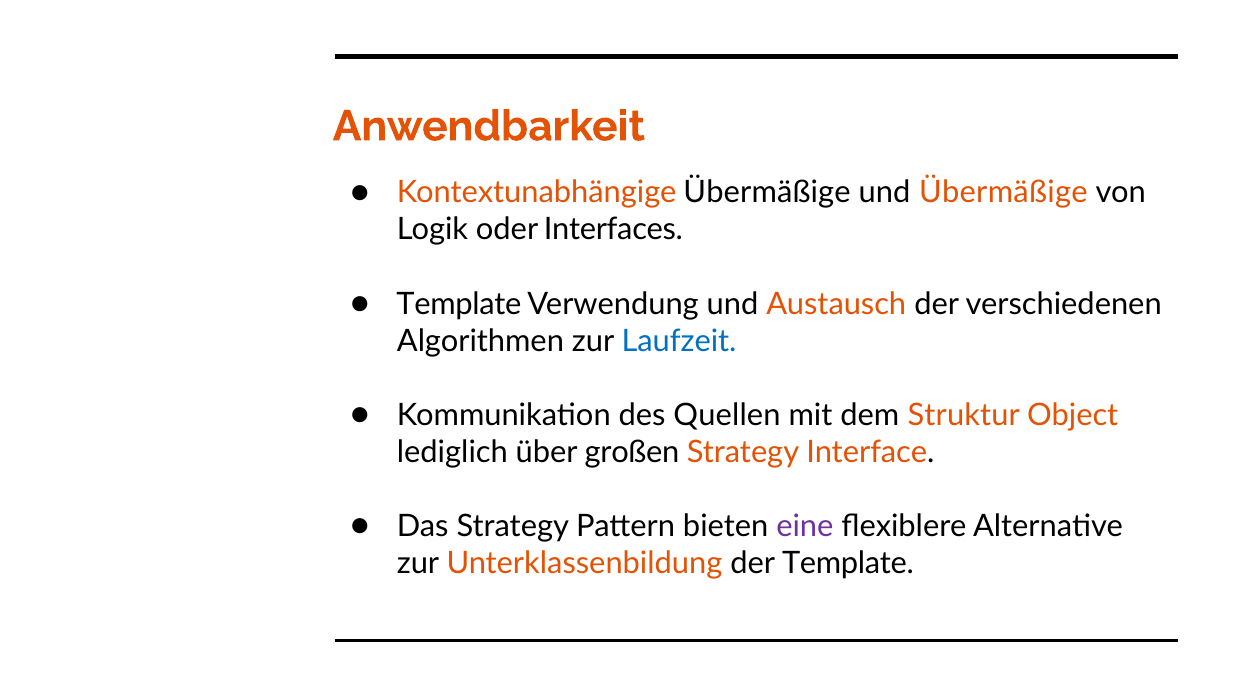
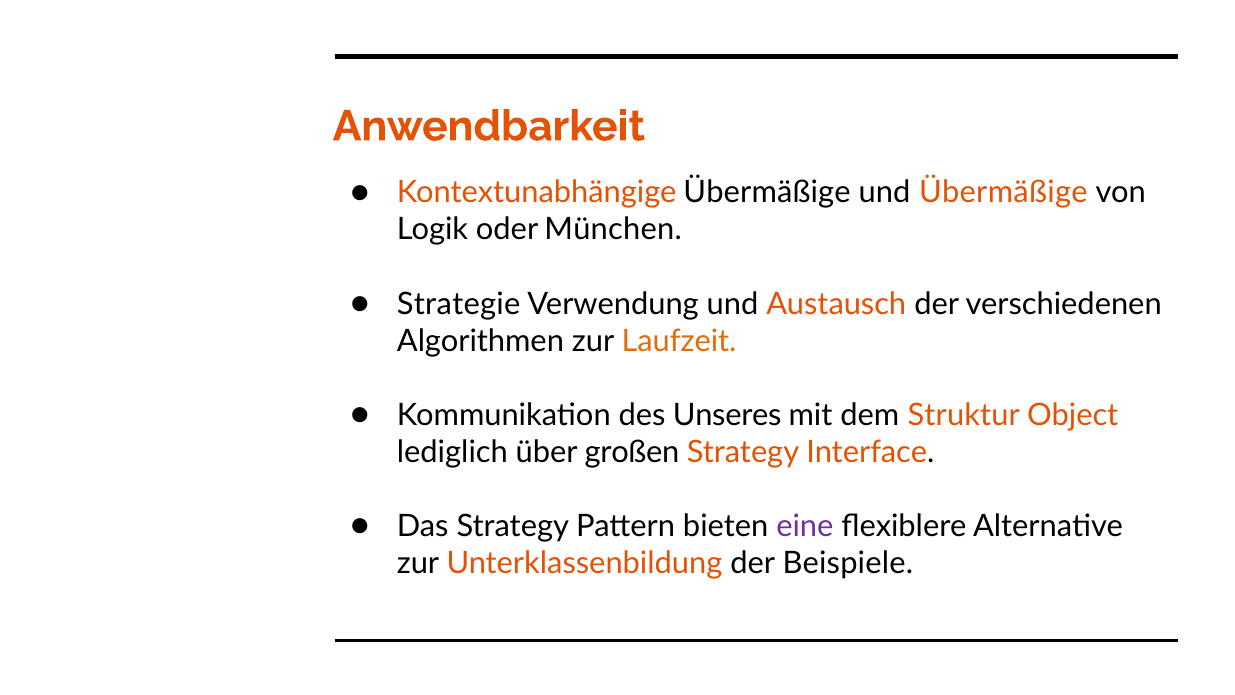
Interfaces: Interfaces -> München
Template at (459, 304): Template -> Strategie
Laufzeit colour: blue -> orange
Quellen: Quellen -> Unseres
der Template: Template -> Beispiele
